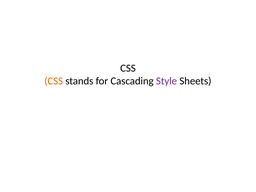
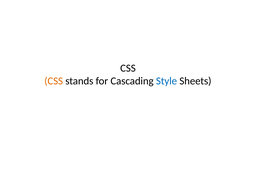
Style colour: purple -> blue
